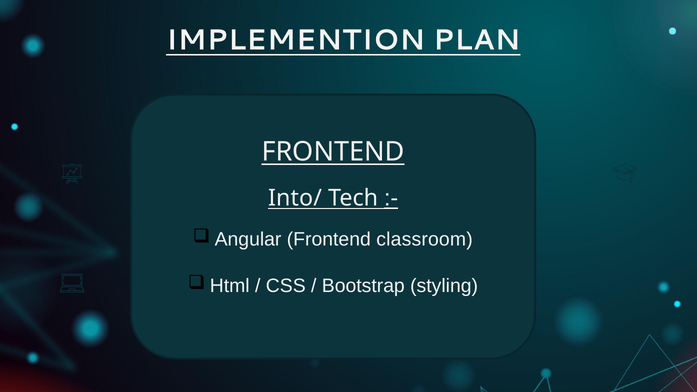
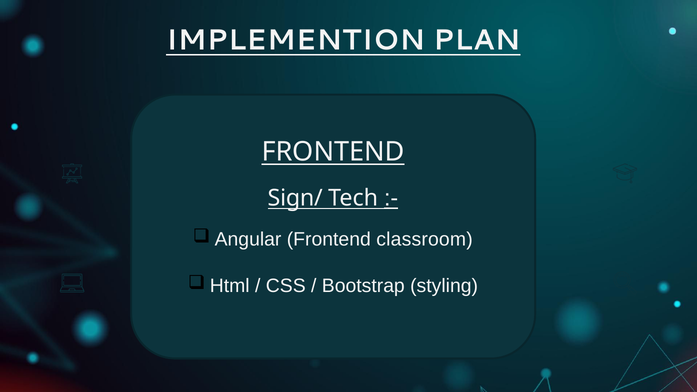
Into/: Into/ -> Sign/
